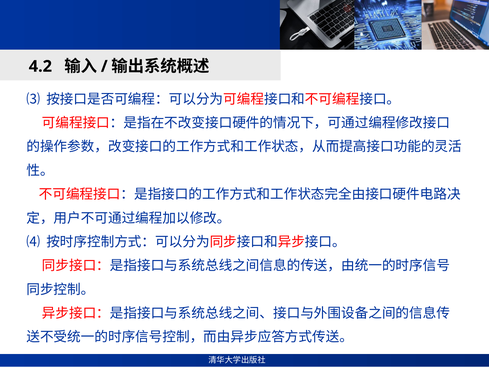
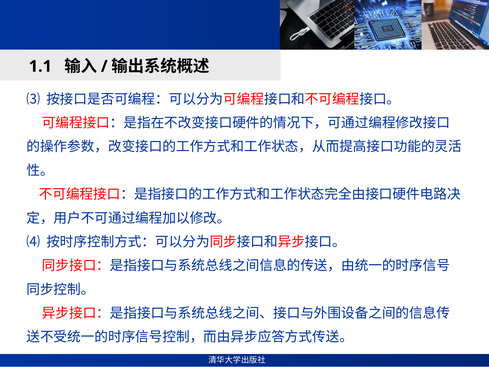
4.2: 4.2 -> 1.1
